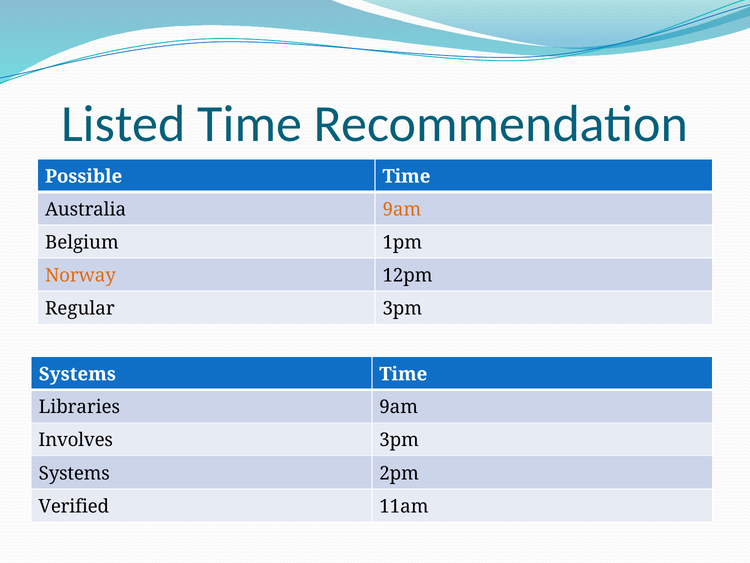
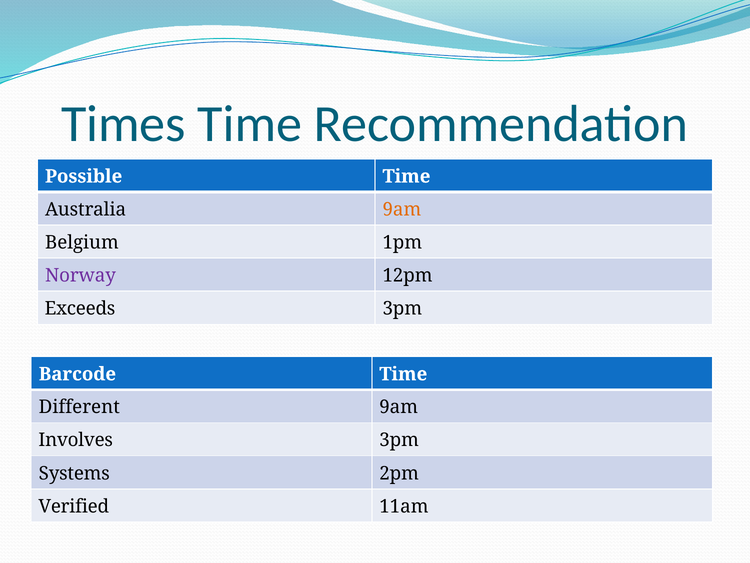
Listed: Listed -> Times
Norway colour: orange -> purple
Regular: Regular -> Exceeds
Systems at (77, 374): Systems -> Barcode
Libraries: Libraries -> Different
